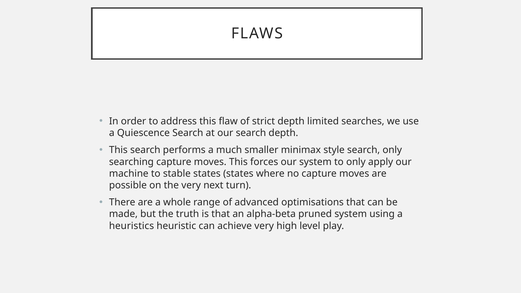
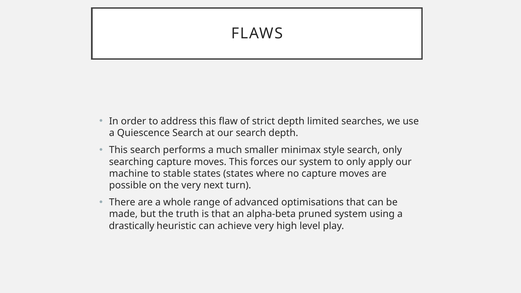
heuristics: heuristics -> drastically
